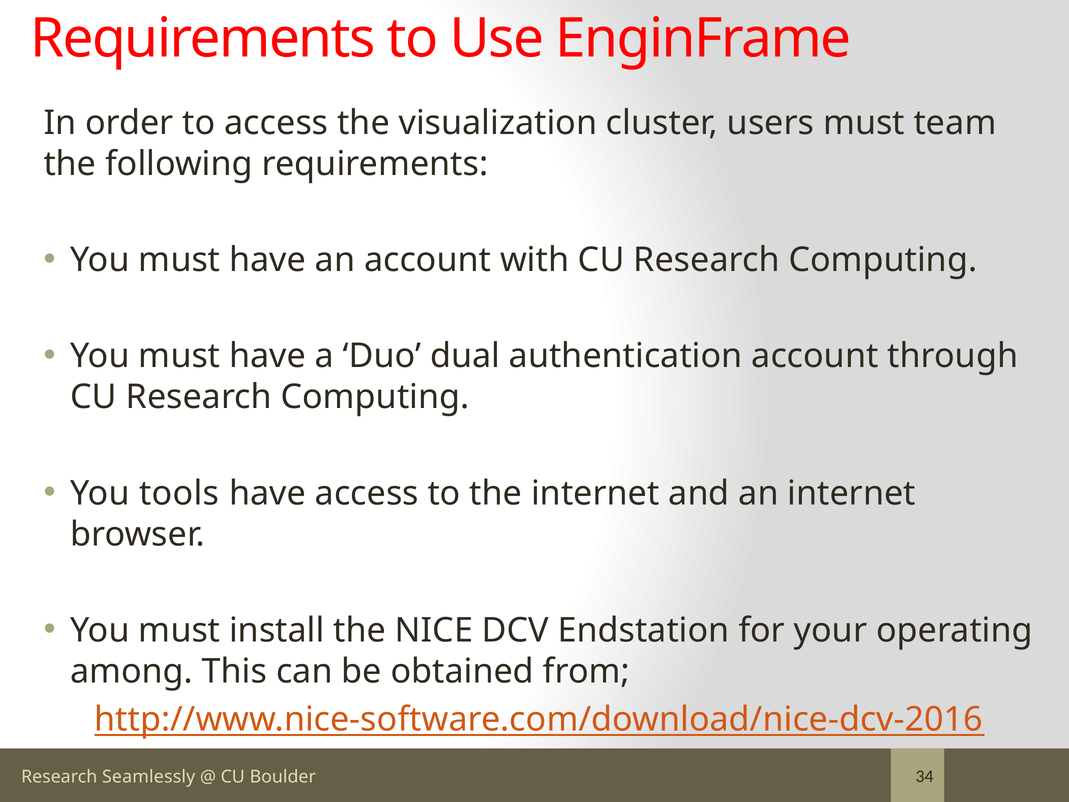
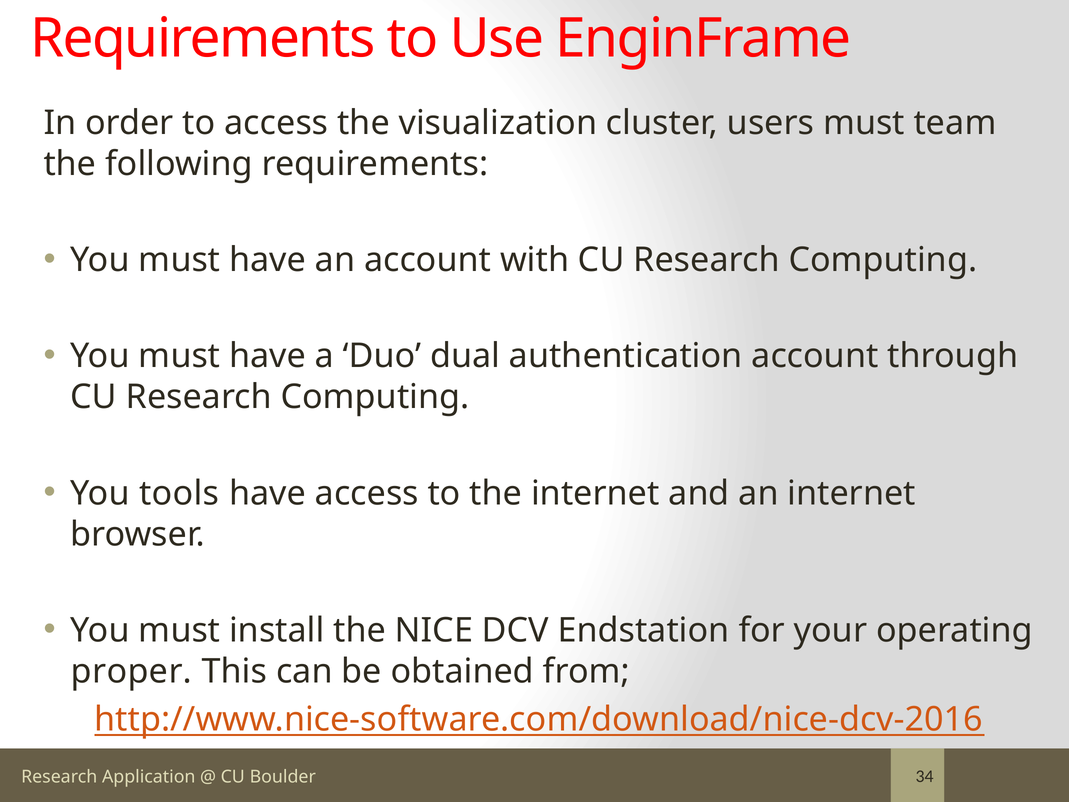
among: among -> proper
Seamlessly: Seamlessly -> Application
